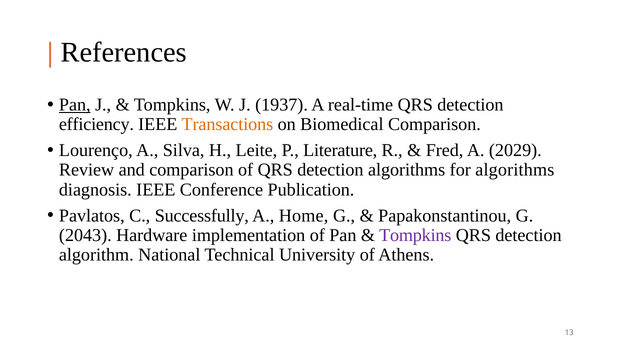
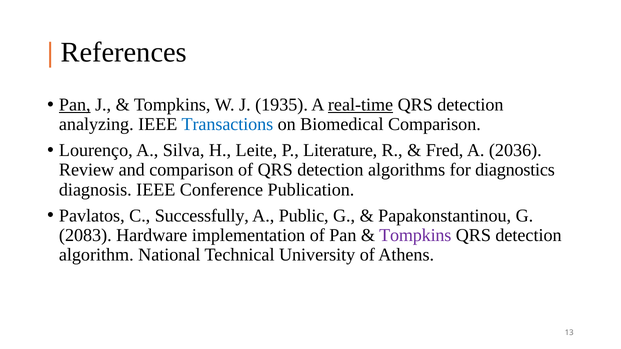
1937: 1937 -> 1935
real-time underline: none -> present
efficiency: efficiency -> analyzing
Transactions colour: orange -> blue
2029: 2029 -> 2036
for algorithms: algorithms -> diagnostics
Home: Home -> Public
2043: 2043 -> 2083
